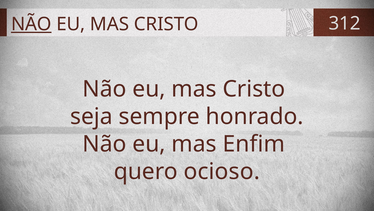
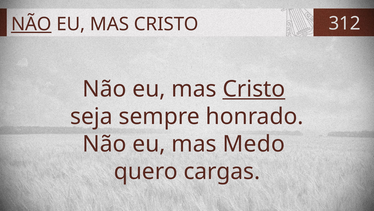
Cristo at (254, 89) underline: none -> present
Enfim: Enfim -> Medo
ocioso: ocioso -> cargas
